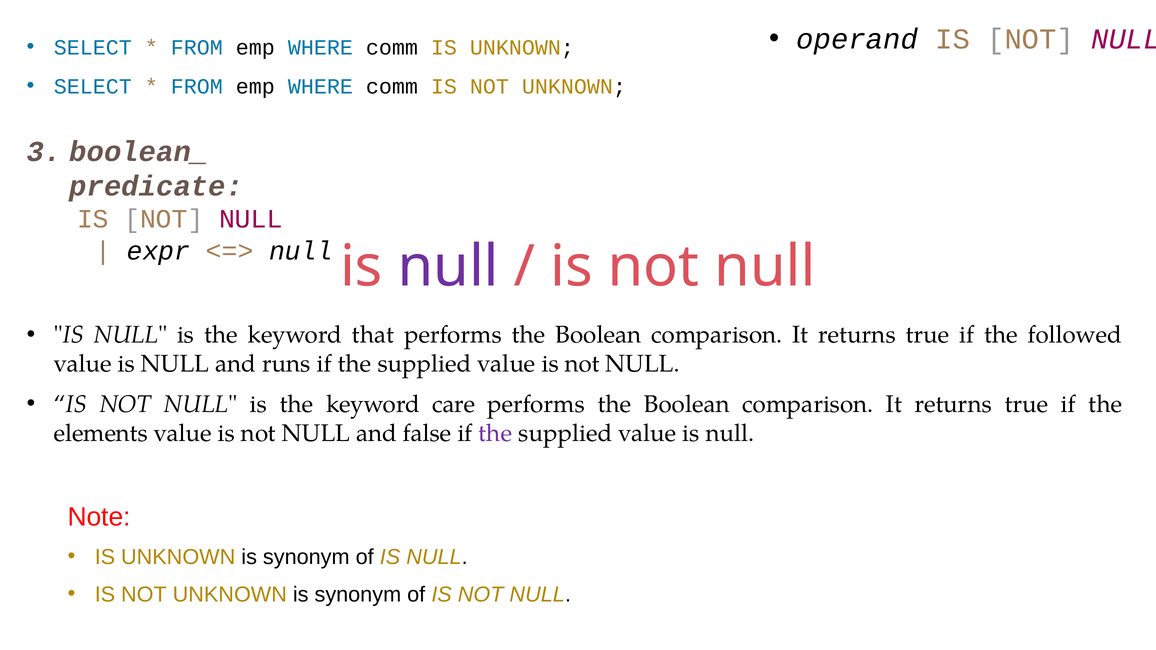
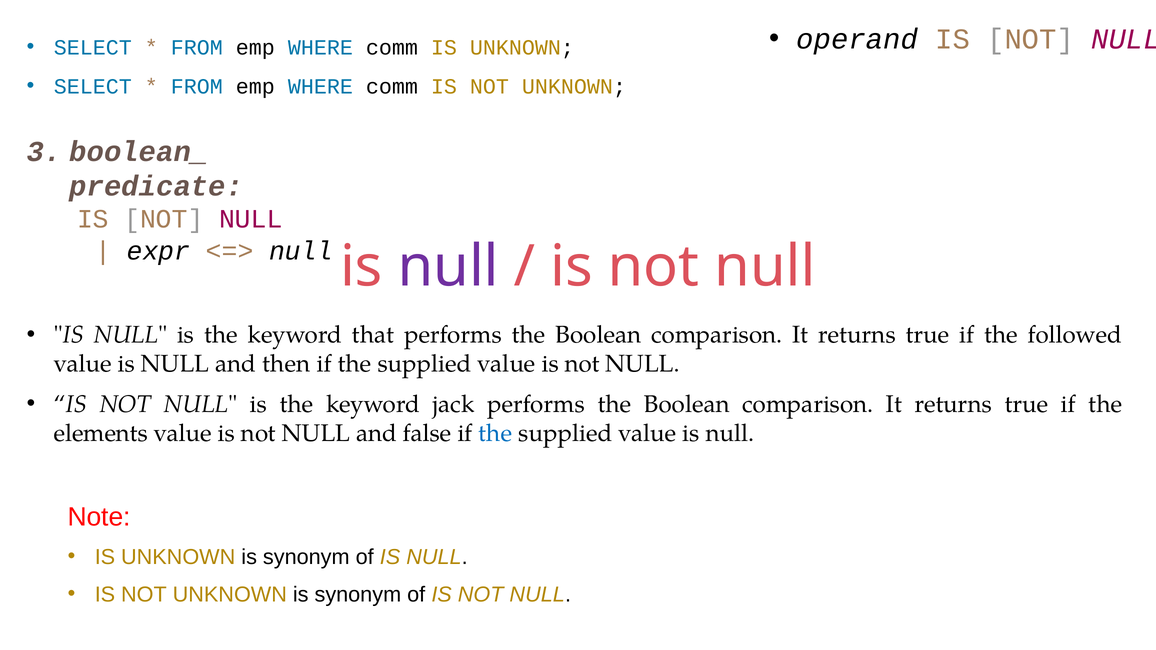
runs: runs -> then
care: care -> jack
the at (495, 433) colour: purple -> blue
